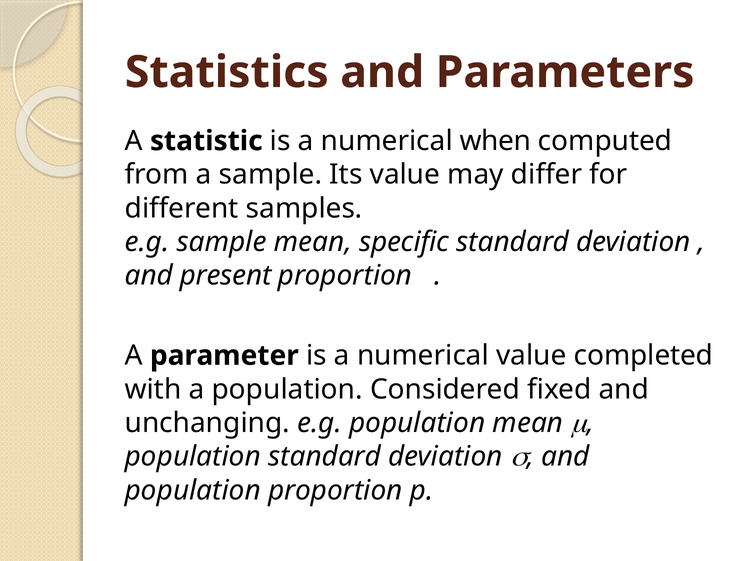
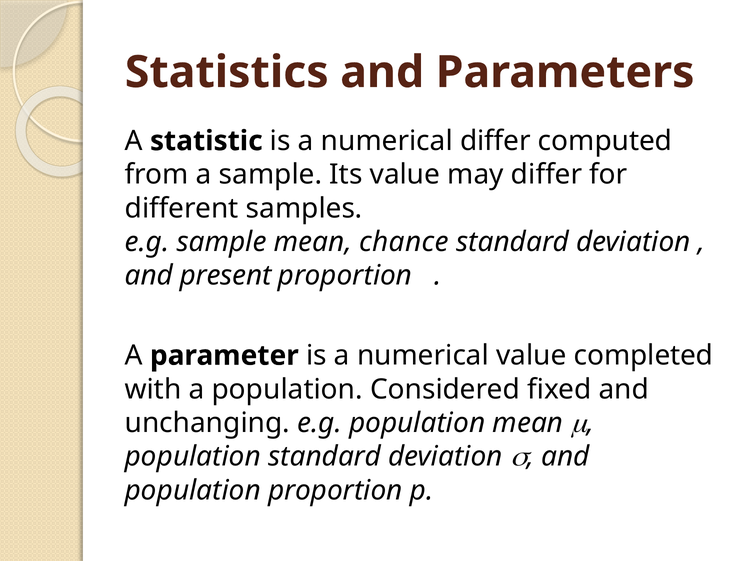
numerical when: when -> differ
specific: specific -> chance
